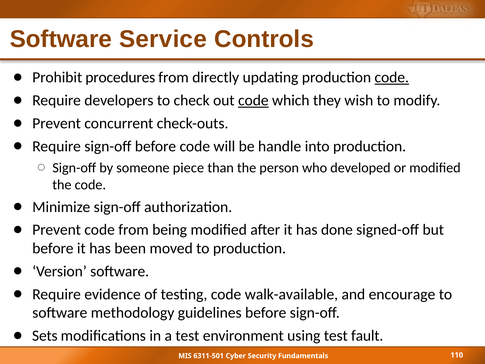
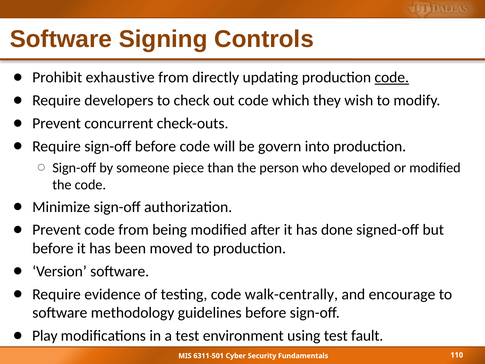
Service: Service -> Signing
procedures: procedures -> exhaustive
code at (253, 100) underline: present -> none
handle: handle -> govern
walk-available: walk-available -> walk-centrally
Sets: Sets -> Play
